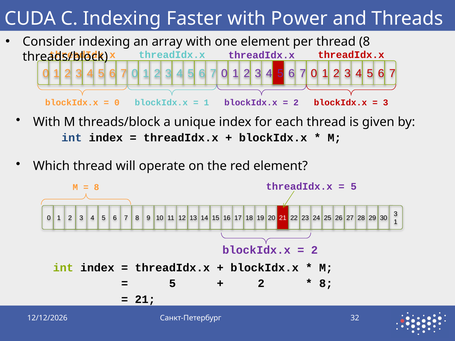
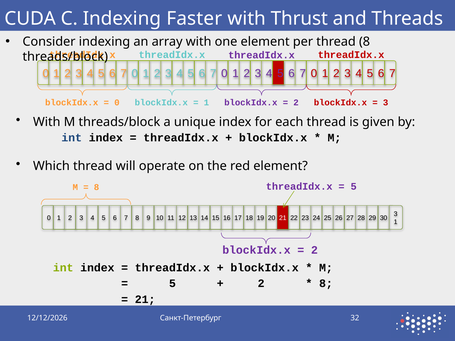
Power: Power -> Thrust
